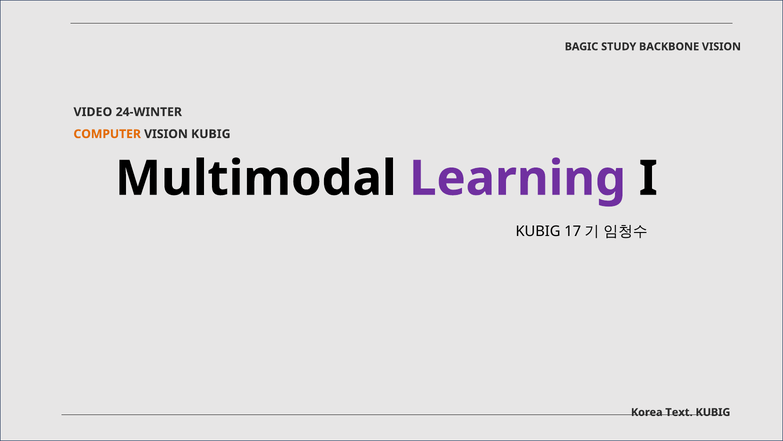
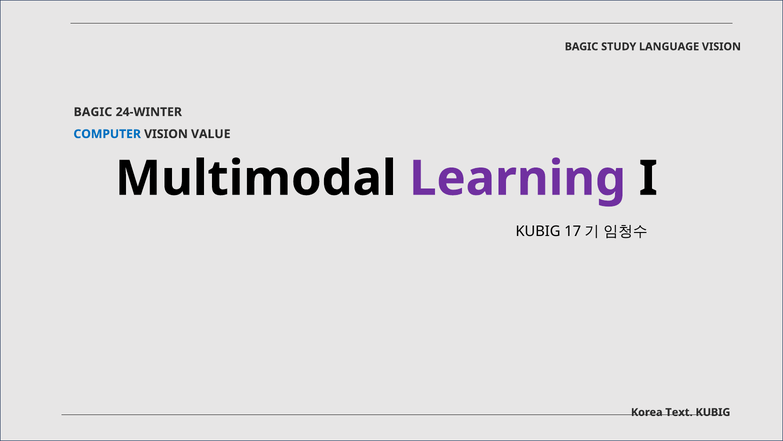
BACKBONE: BACKBONE -> LANGUAGE
VIDEO at (93, 112): VIDEO -> BAGIC
COMPUTER colour: orange -> blue
VISION KUBIG: KUBIG -> VALUE
